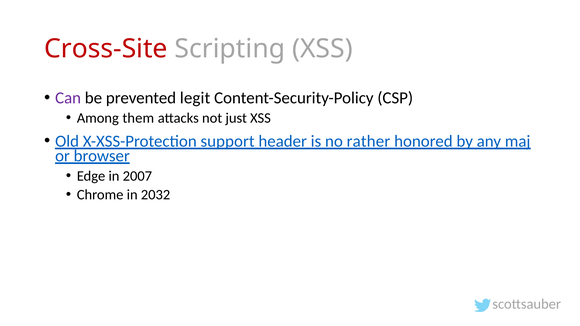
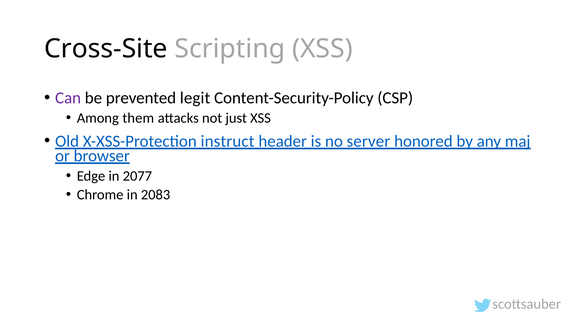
Cross-Site colour: red -> black
support: support -> instruct
rather: rather -> server
2007: 2007 -> 2077
2032: 2032 -> 2083
